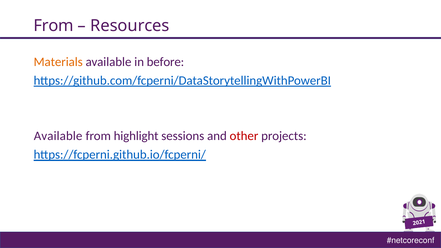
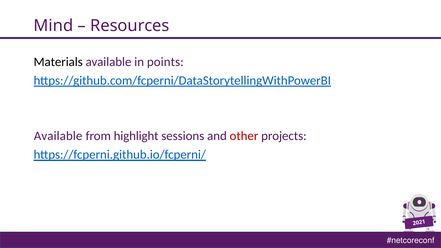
From at (54, 26): From -> Mind
Materials colour: orange -> black
before: before -> points
